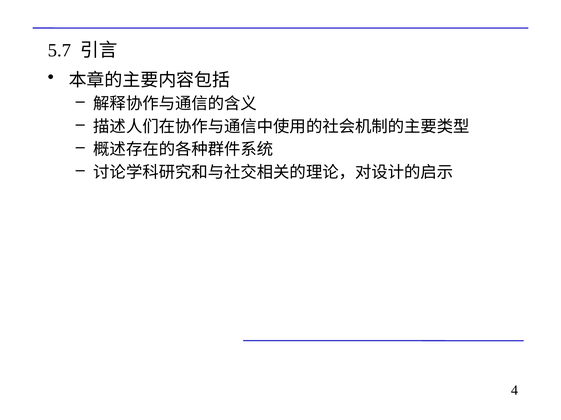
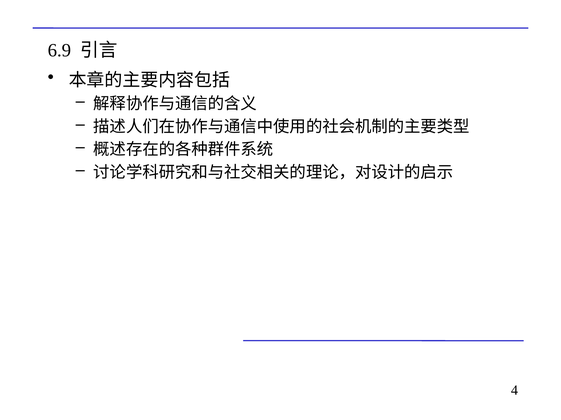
5.7: 5.7 -> 6.9
